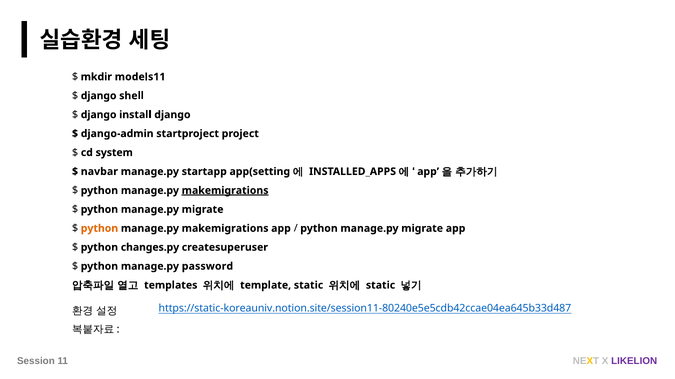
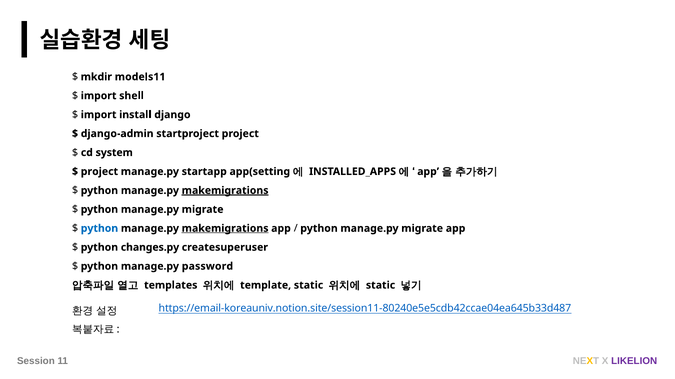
django at (99, 96): django -> import
django at (99, 115): django -> import
navbar at (99, 172): navbar -> project
python at (99, 229) colour: orange -> blue
makemigrations at (225, 229) underline: none -> present
https://static-koreauniv.notion.site/session11-80240e5e5cdb42ccae04ea645b33d487: https://static-koreauniv.notion.site/session11-80240e5e5cdb42ccae04ea645b33d487 -> https://email-koreauniv.notion.site/session11-80240e5e5cdb42ccae04ea645b33d487
